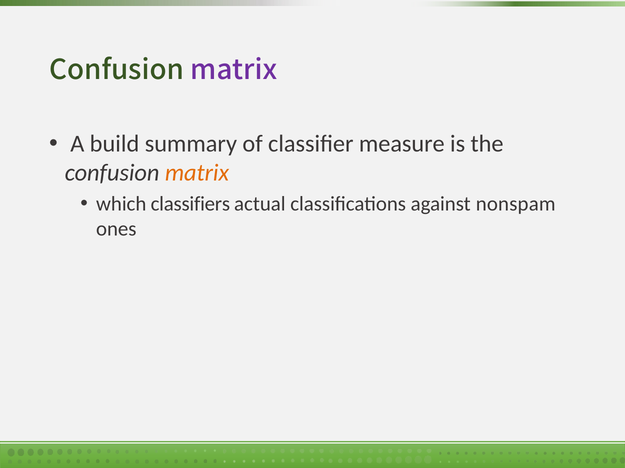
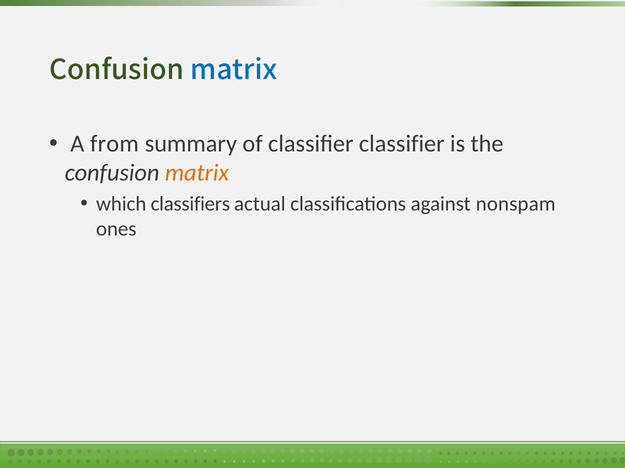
matrix at (234, 70) colour: purple -> blue
build: build -> from
classifier measure: measure -> classifier
